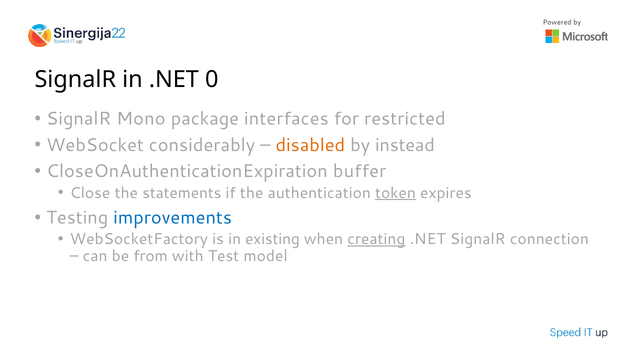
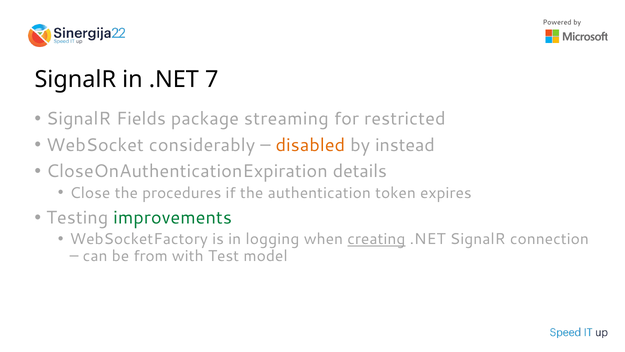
0: 0 -> 7
Mono: Mono -> Fields
interfaces: interfaces -> streaming
buffer: buffer -> details
statements: statements -> procedures
token underline: present -> none
improvements colour: blue -> green
existing: existing -> logging
